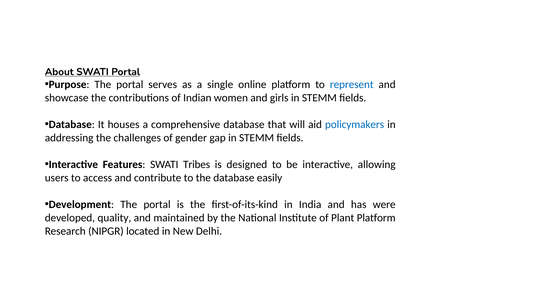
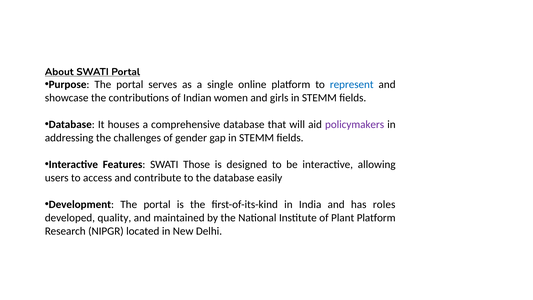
policymakers colour: blue -> purple
Tribes: Tribes -> Those
were: were -> roles
